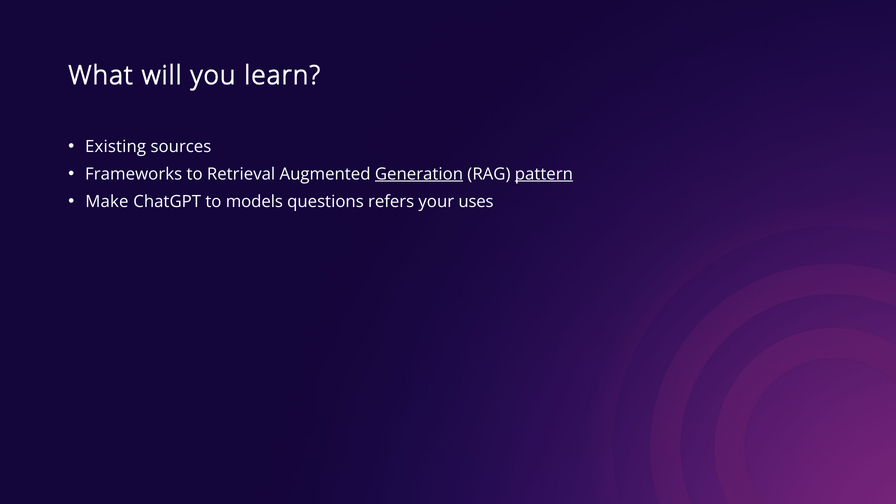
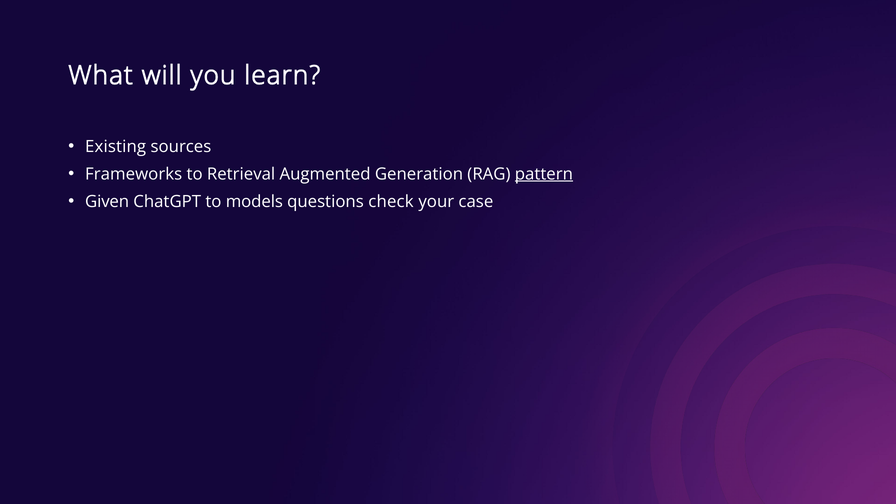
Generation underline: present -> none
Make: Make -> Given
refers: refers -> check
uses: uses -> case
